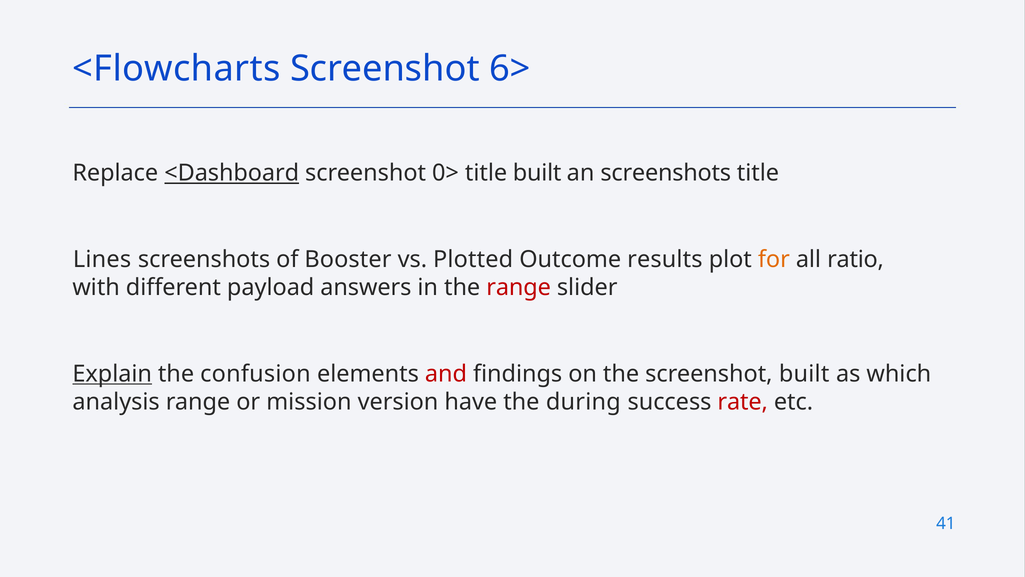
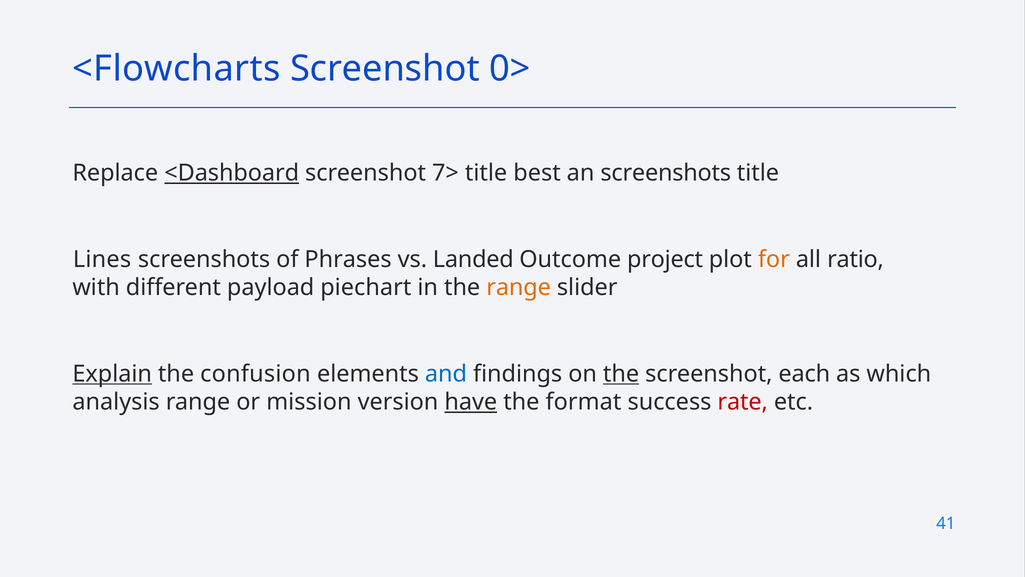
6>: 6> -> 0>
0>: 0> -> 7>
title built: built -> best
Booster: Booster -> Phrases
Plotted: Plotted -> Landed
results: results -> project
answers: answers -> piechart
range at (519, 287) colour: red -> orange
and colour: red -> blue
the at (621, 374) underline: none -> present
screenshot built: built -> each
have underline: none -> present
during: during -> format
